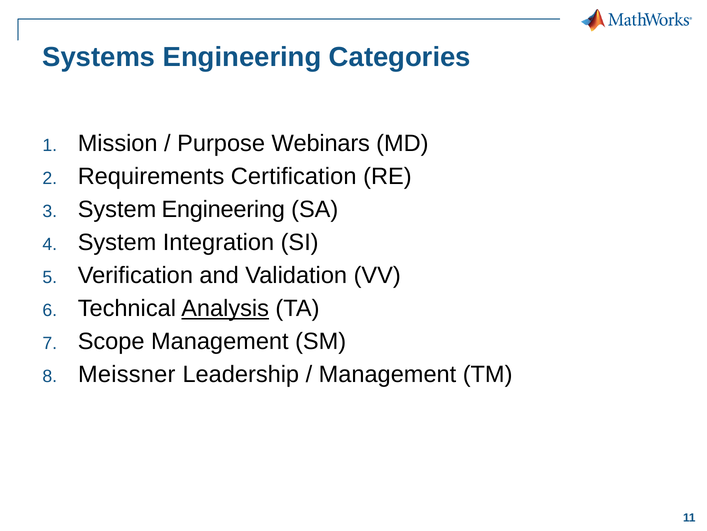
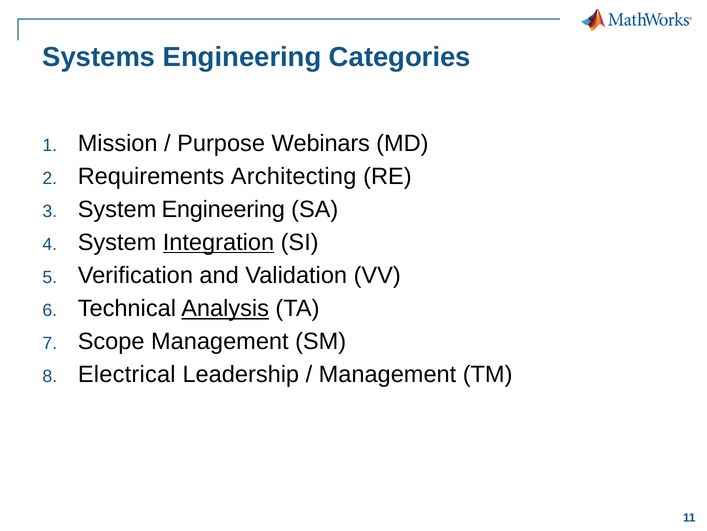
Certification: Certification -> Architecting
Integration underline: none -> present
Meissner: Meissner -> Electrical
